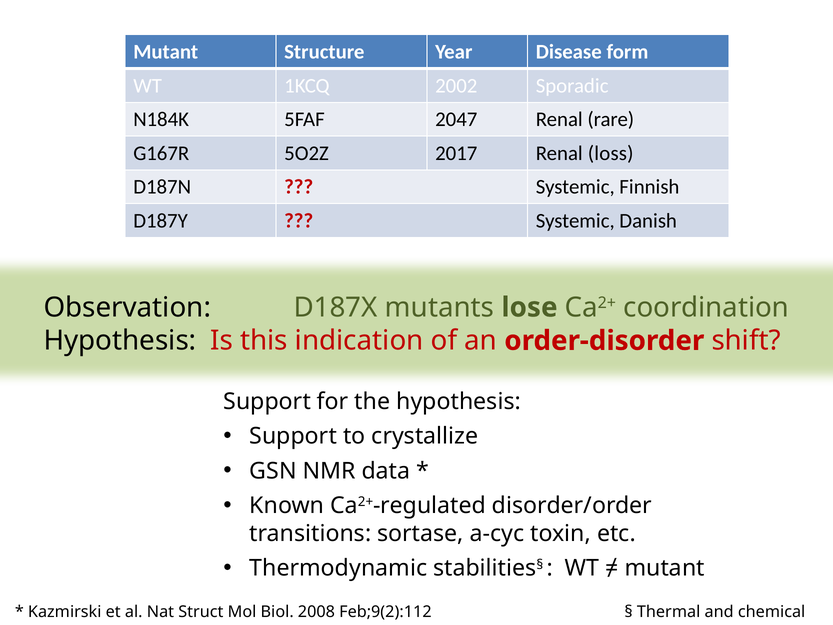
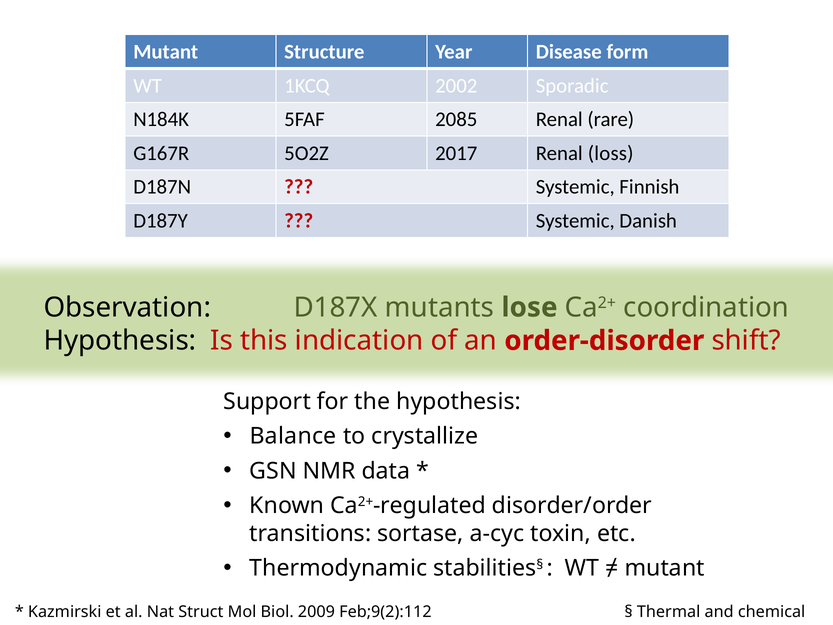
2047: 2047 -> 2085
Support at (293, 436): Support -> Balance
2008: 2008 -> 2009
